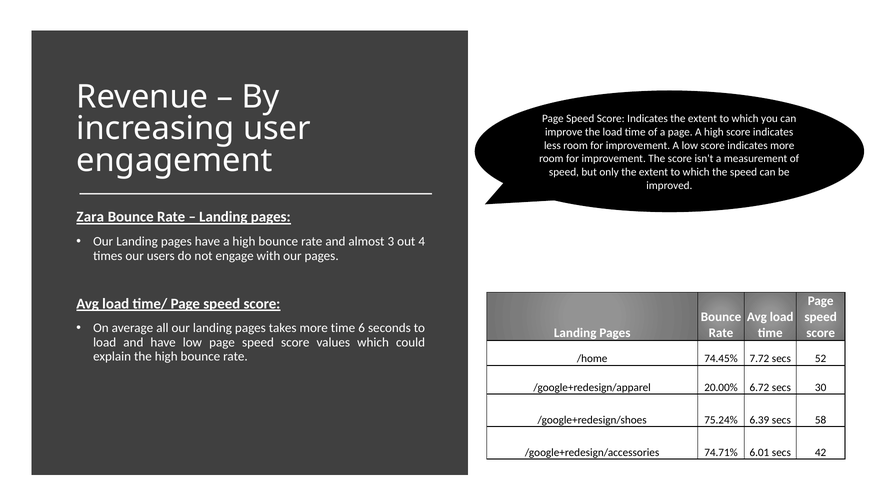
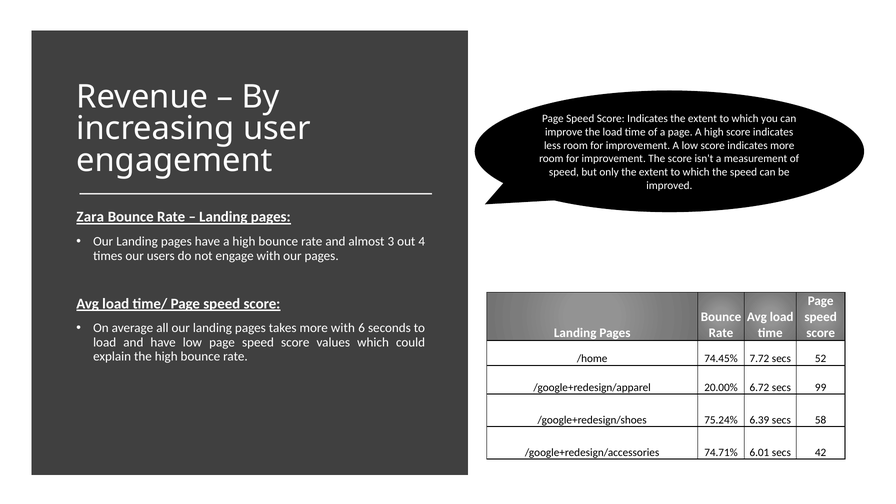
more time: time -> with
30: 30 -> 99
